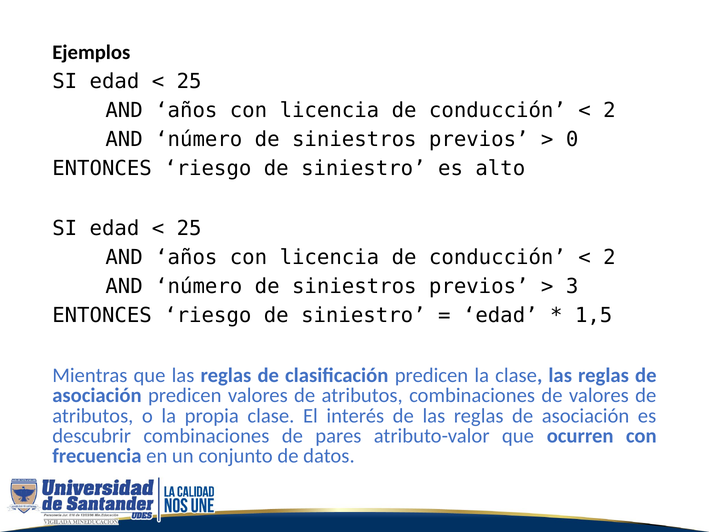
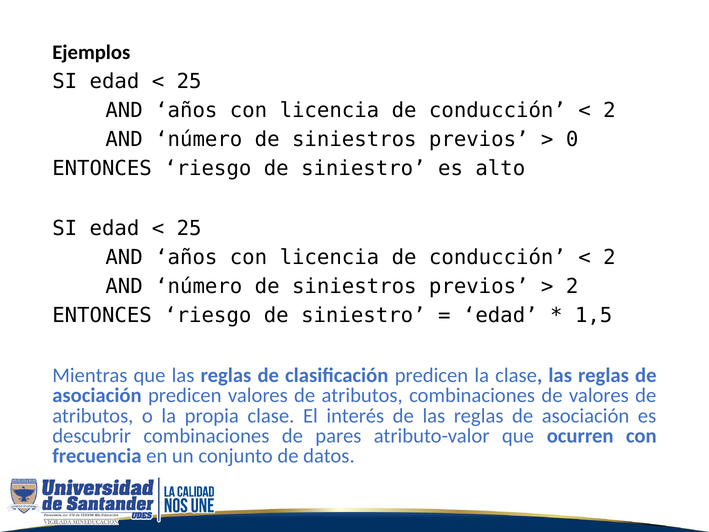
3 at (572, 286): 3 -> 2
